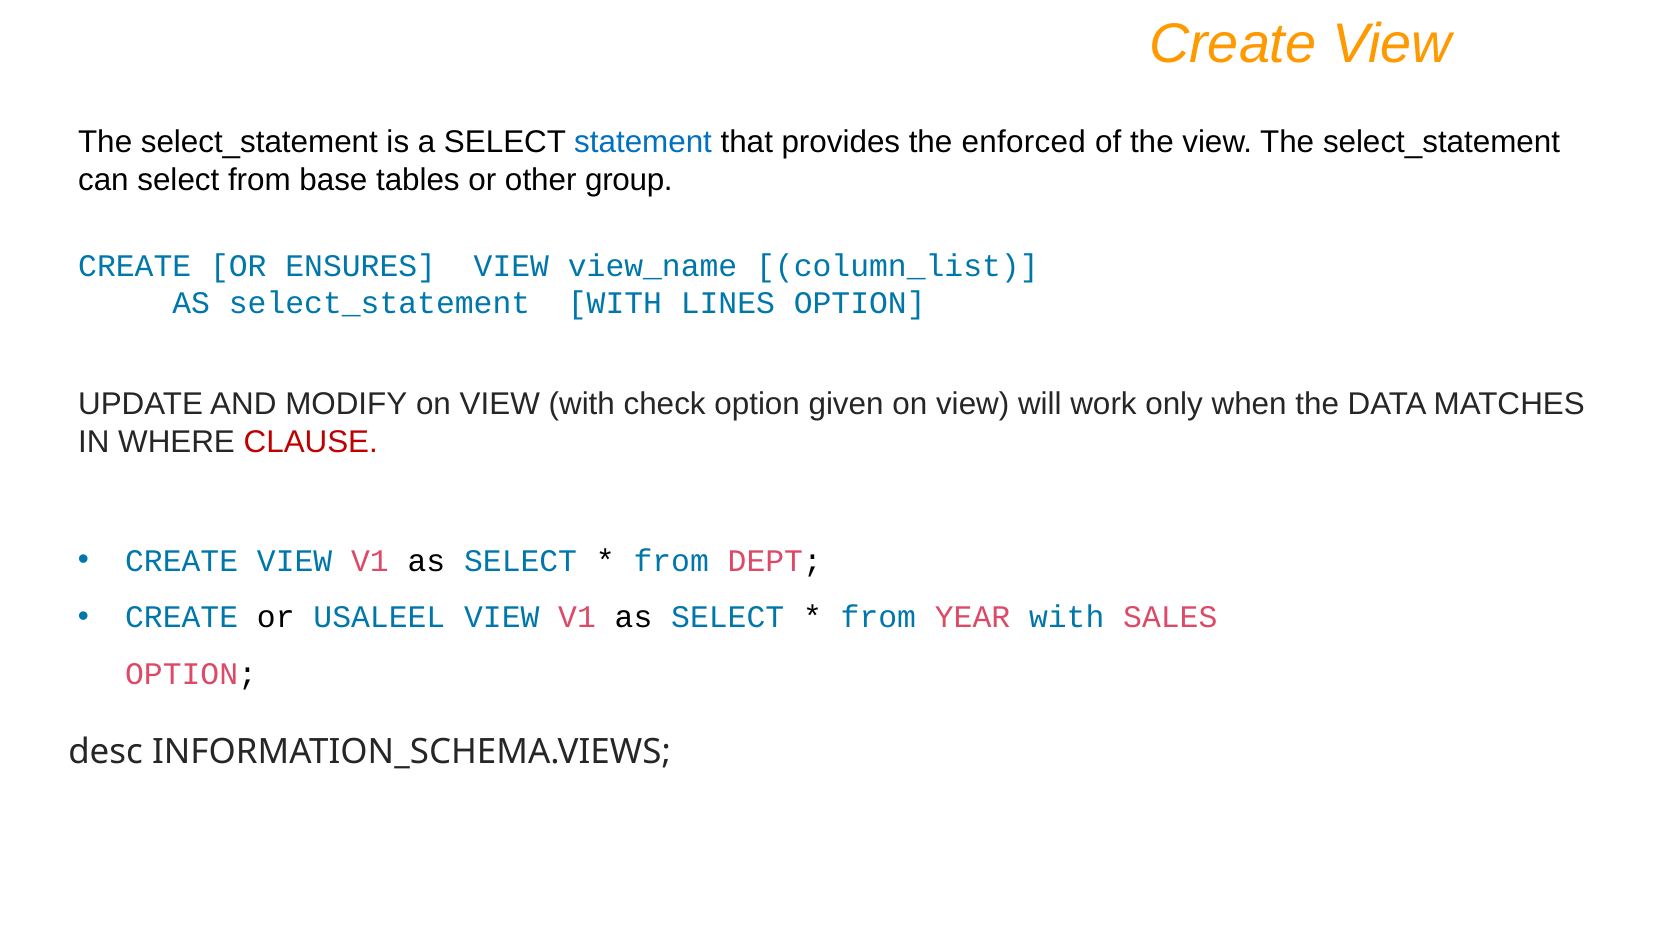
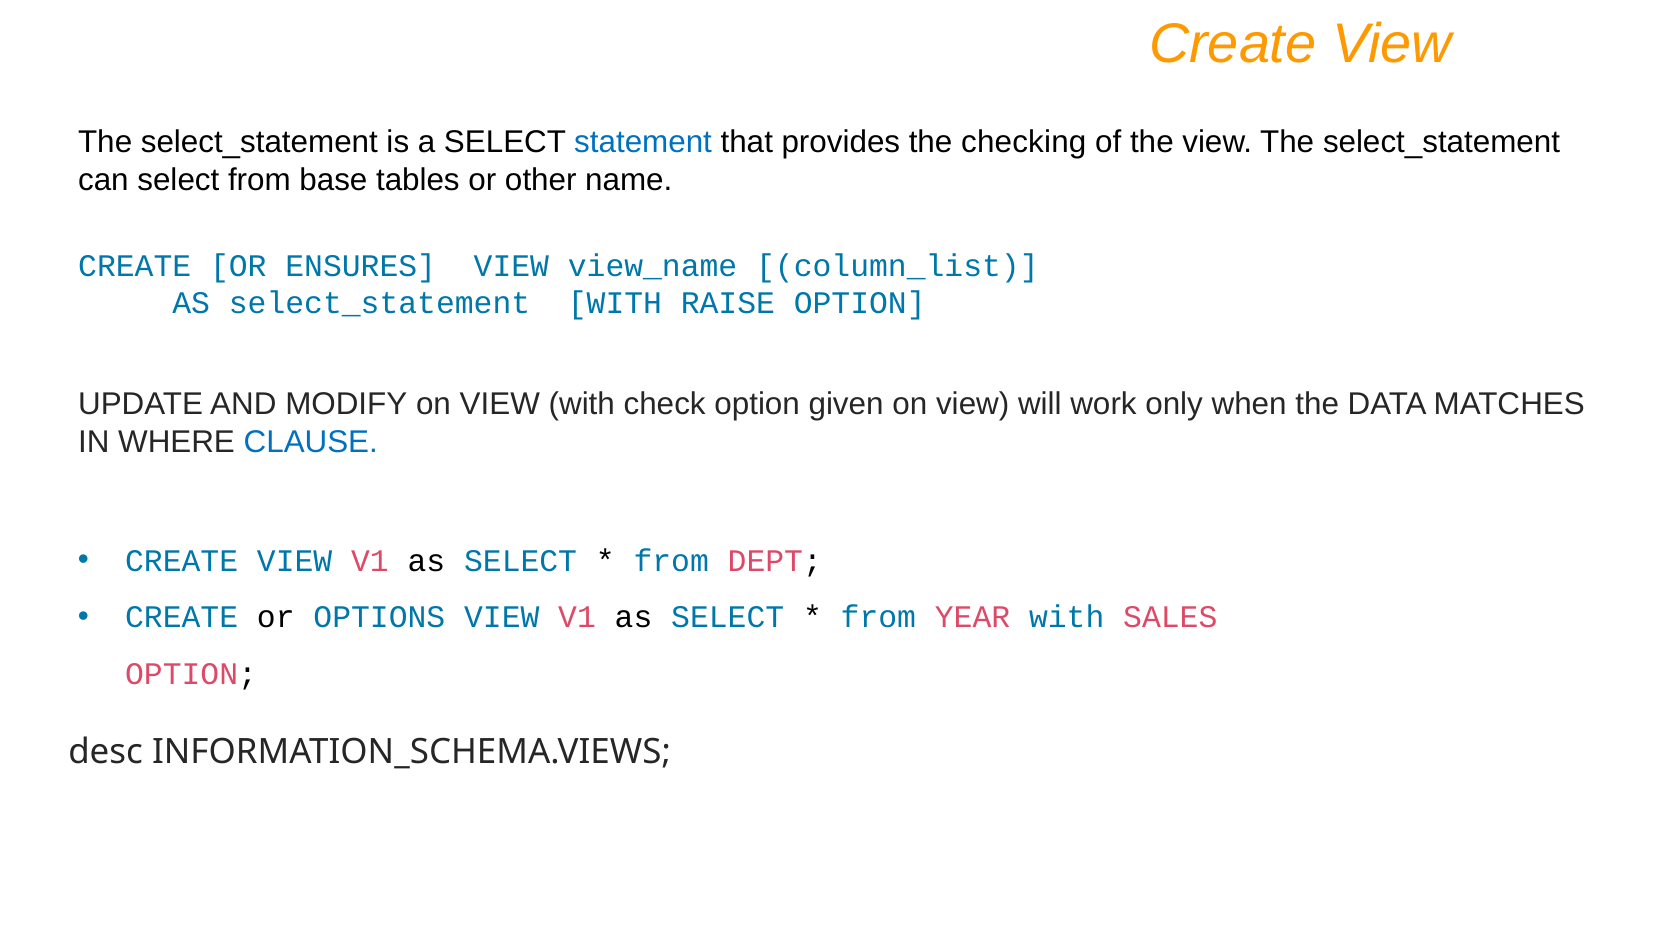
enforced: enforced -> checking
group: group -> name
LINES: LINES -> RAISE
CLAUSE colour: red -> blue
USALEEL: USALEEL -> OPTIONS
